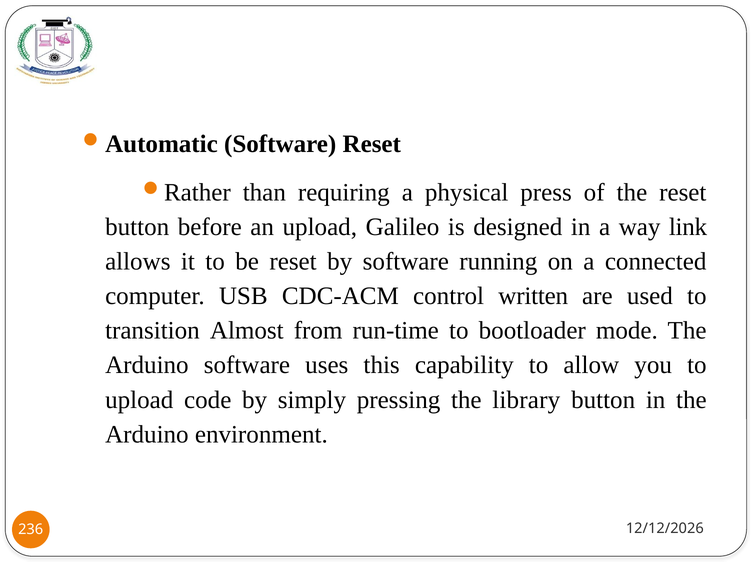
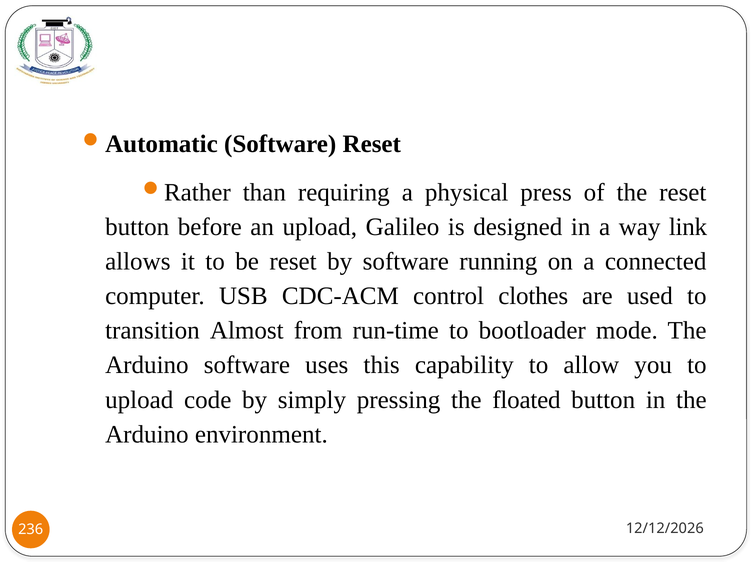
written: written -> clothes
library: library -> floated
